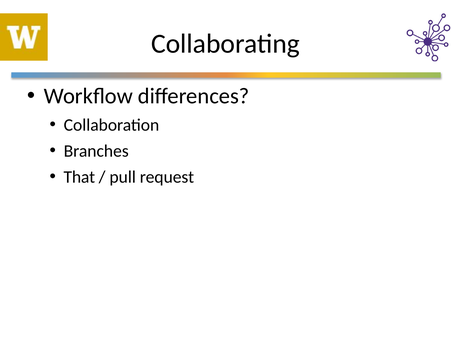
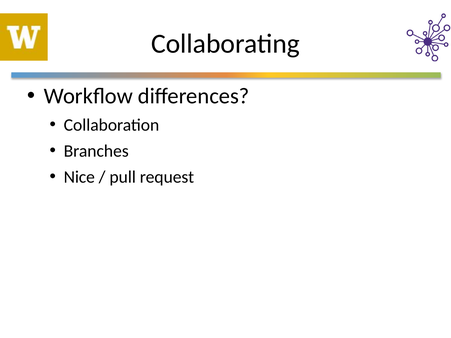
That: That -> Nice
